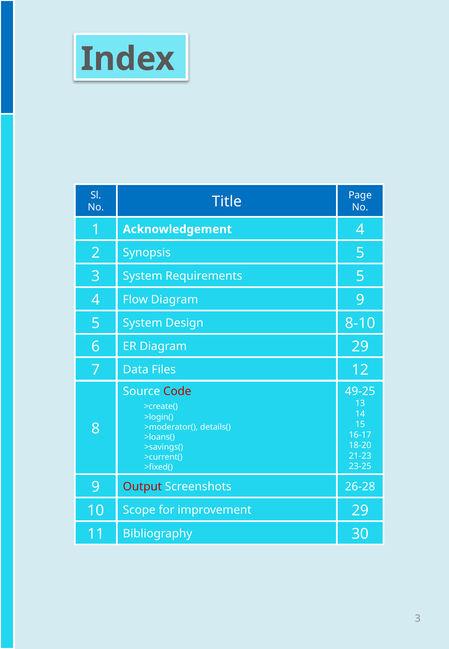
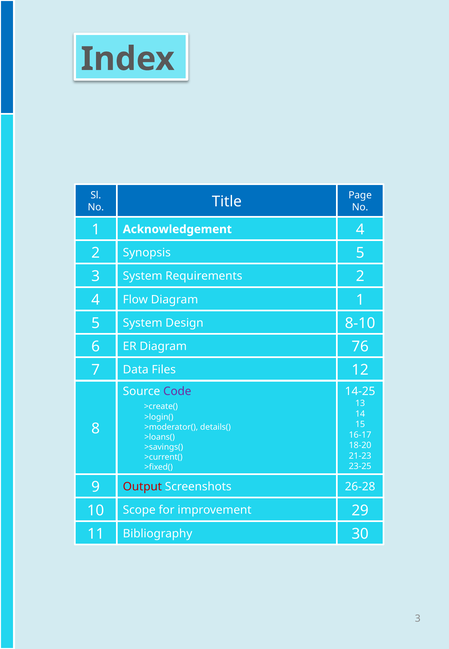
3 5: 5 -> 2
9 at (360, 300): 9 -> 1
6 29: 29 -> 76
Code colour: red -> purple
49-25: 49-25 -> 14-25
